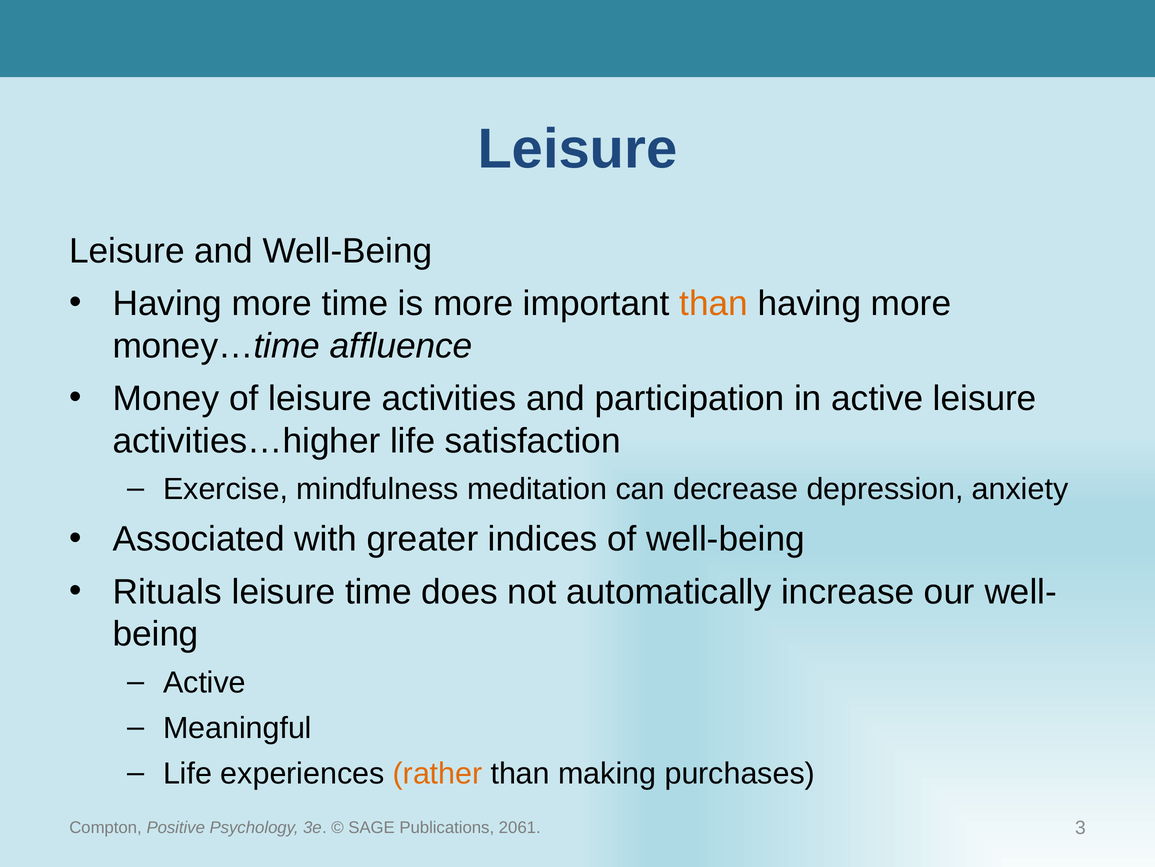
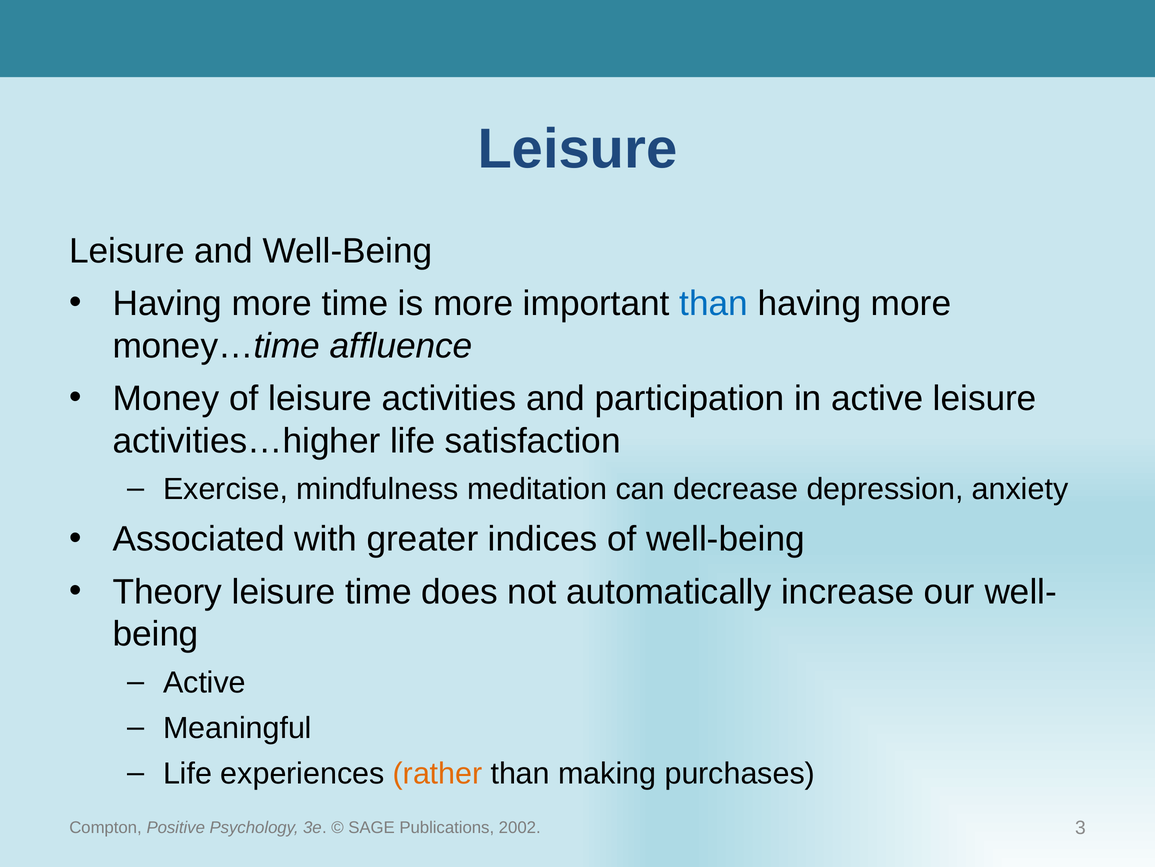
than at (714, 303) colour: orange -> blue
Rituals: Rituals -> Theory
2061: 2061 -> 2002
